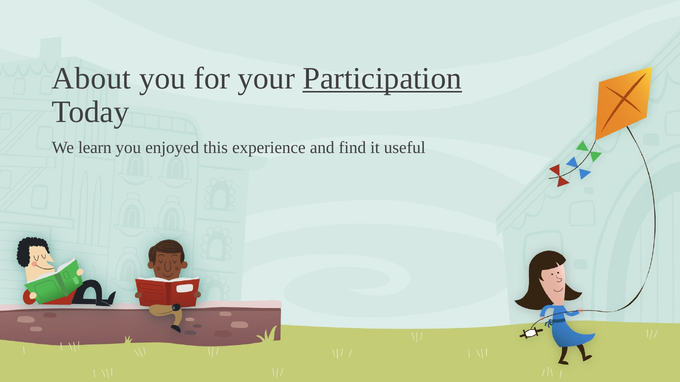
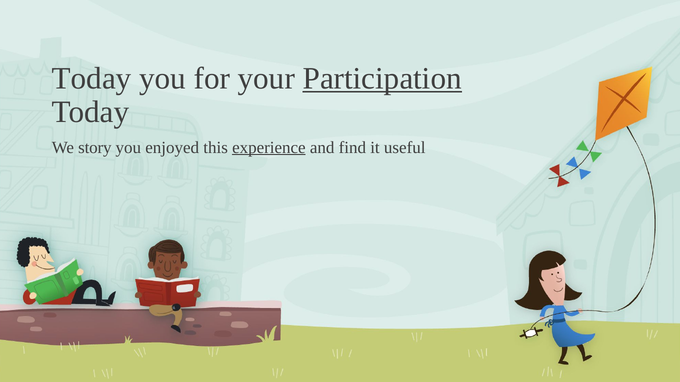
About at (91, 79): About -> Today
learn: learn -> story
experience underline: none -> present
